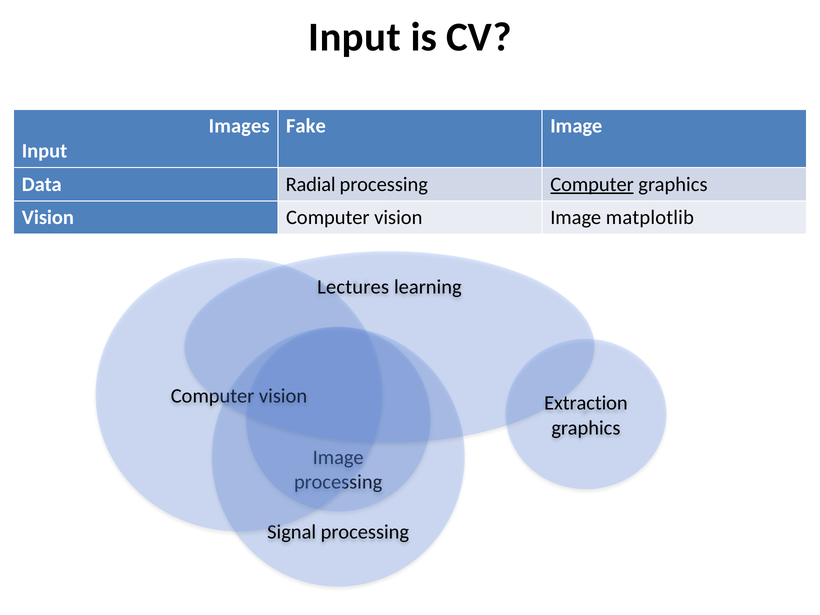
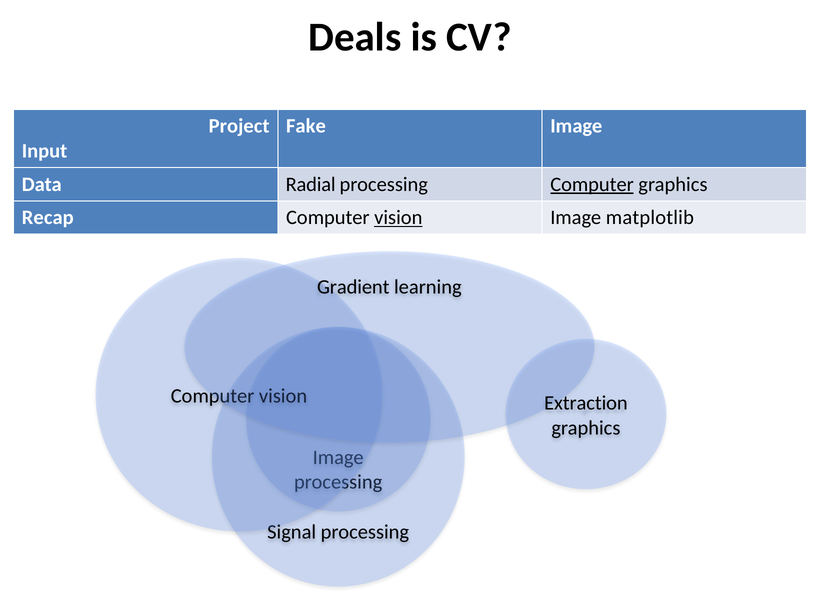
Input at (355, 37): Input -> Deals
Images: Images -> Project
Vision at (48, 218): Vision -> Recap
vision at (398, 218) underline: none -> present
Lectures: Lectures -> Gradient
